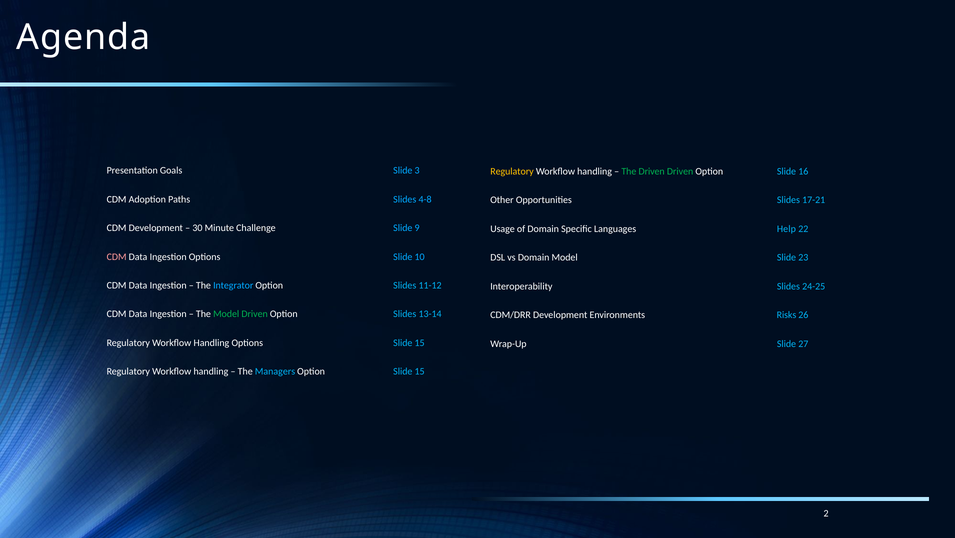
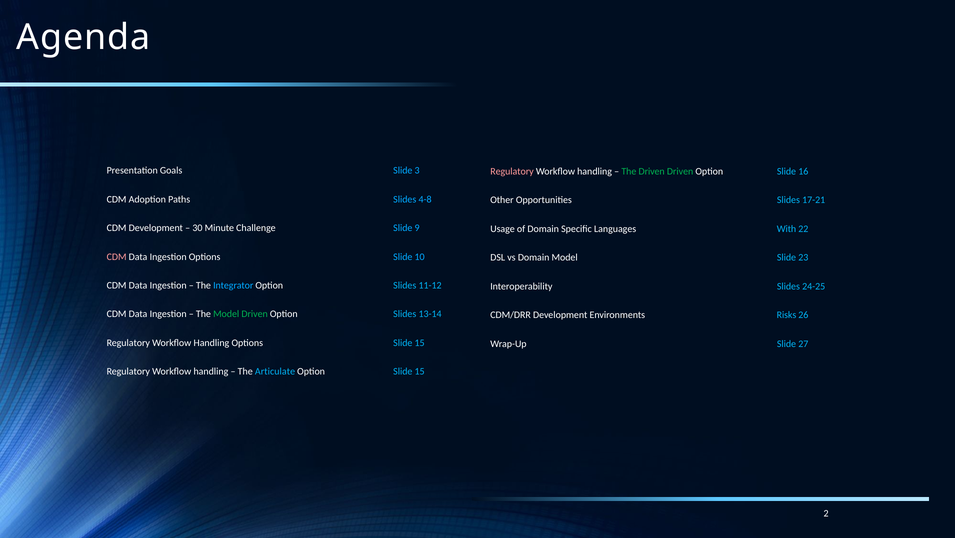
Regulatory at (512, 171) colour: yellow -> pink
Help: Help -> With
Managers: Managers -> Articulate
